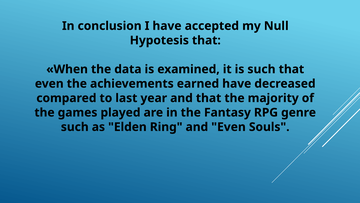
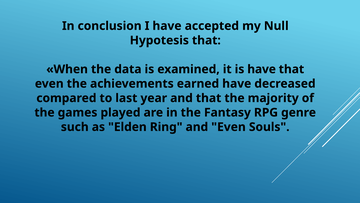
is such: such -> have
